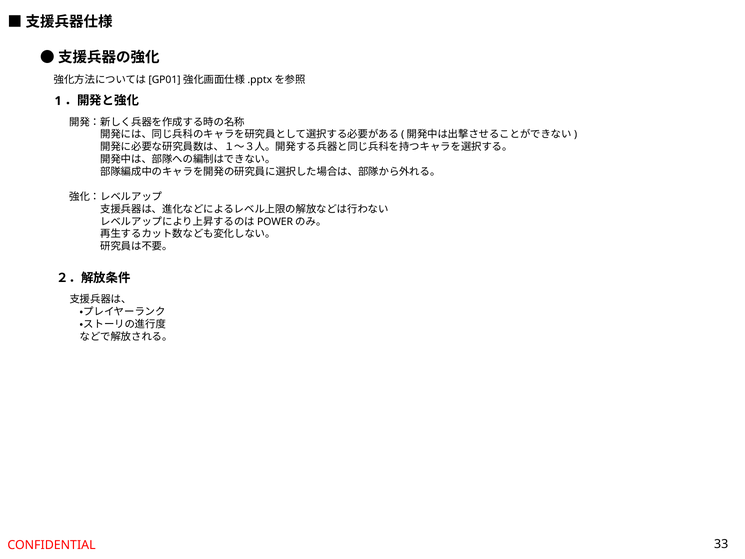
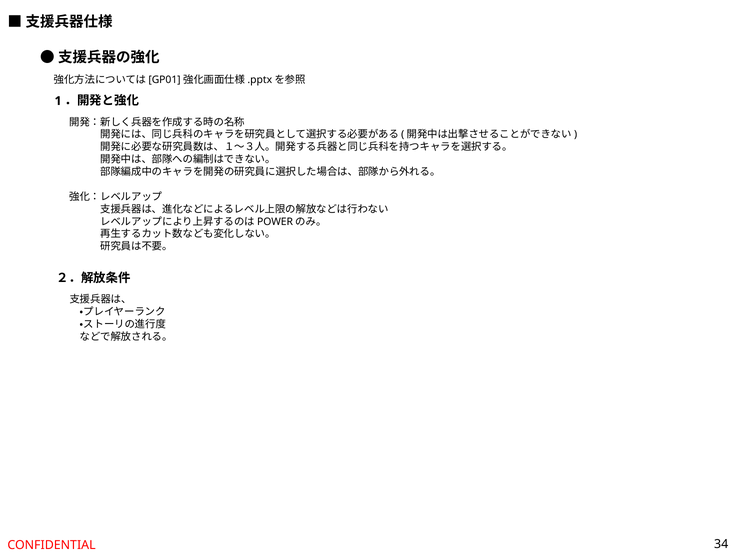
33: 33 -> 34
